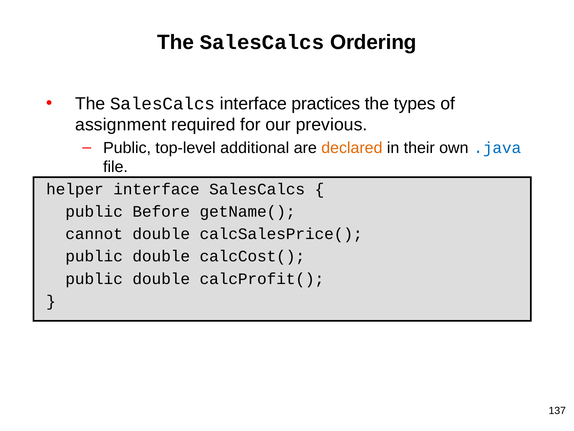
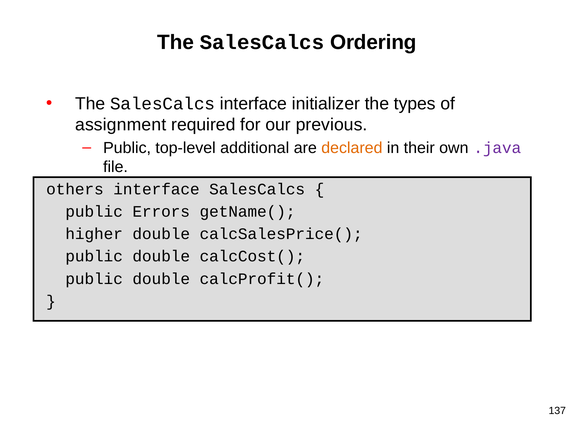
practices: practices -> initializer
.java colour: blue -> purple
helper: helper -> others
Before: Before -> Errors
cannot: cannot -> higher
